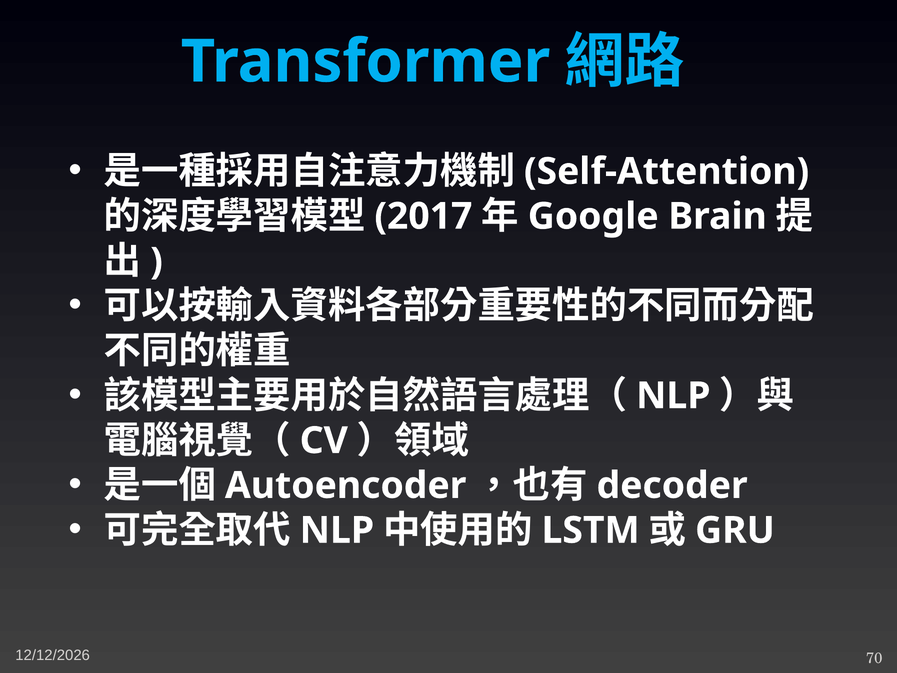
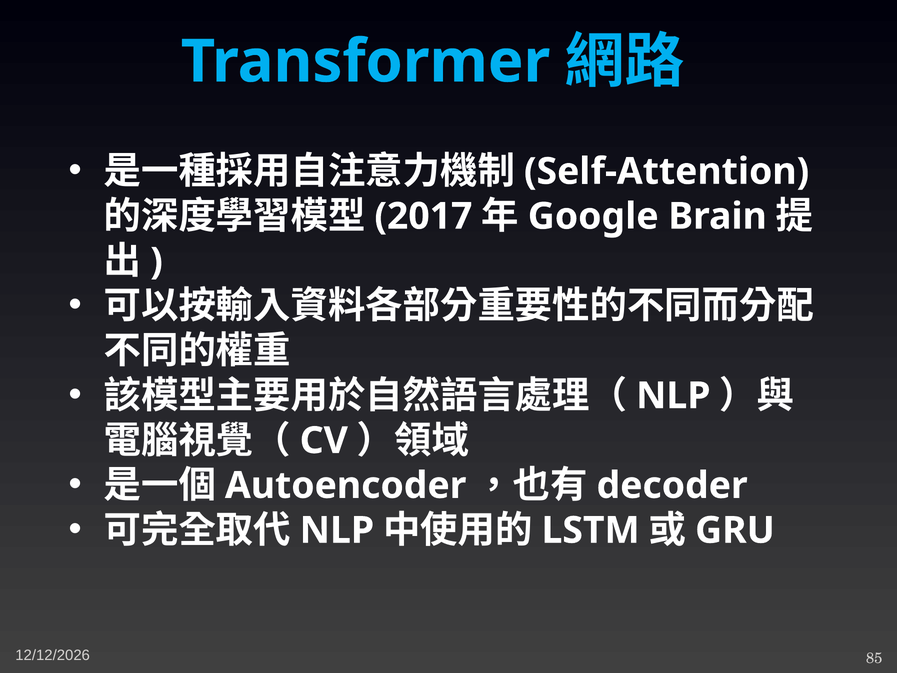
70: 70 -> 85
